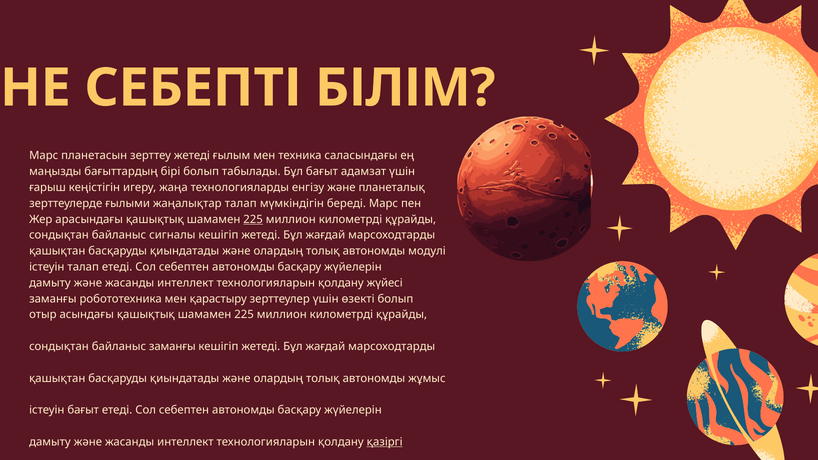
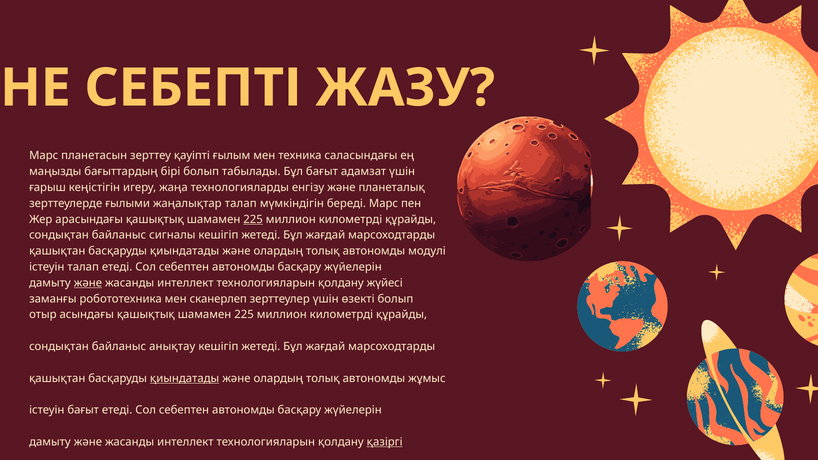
БІЛІМ: БІЛІМ -> ЖАЗУ
зерттеу жетеді: жетеді -> қауіпті
және at (88, 283) underline: none -> present
қарастыру: қарастыру -> сканерлеп
байланыс заманғы: заманғы -> анықтау
қиындатады at (185, 378) underline: none -> present
